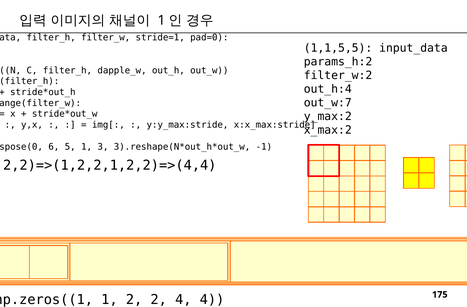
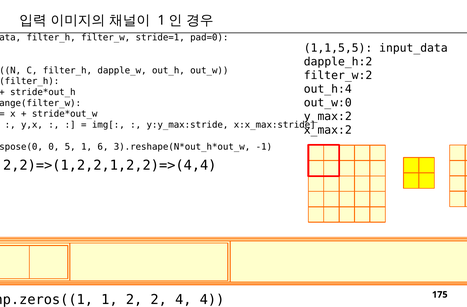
params_h:2: params_h:2 -> dapple_h:2
out_w:7: out_w:7 -> out_w:0
6: 6 -> 0
3: 3 -> 6
